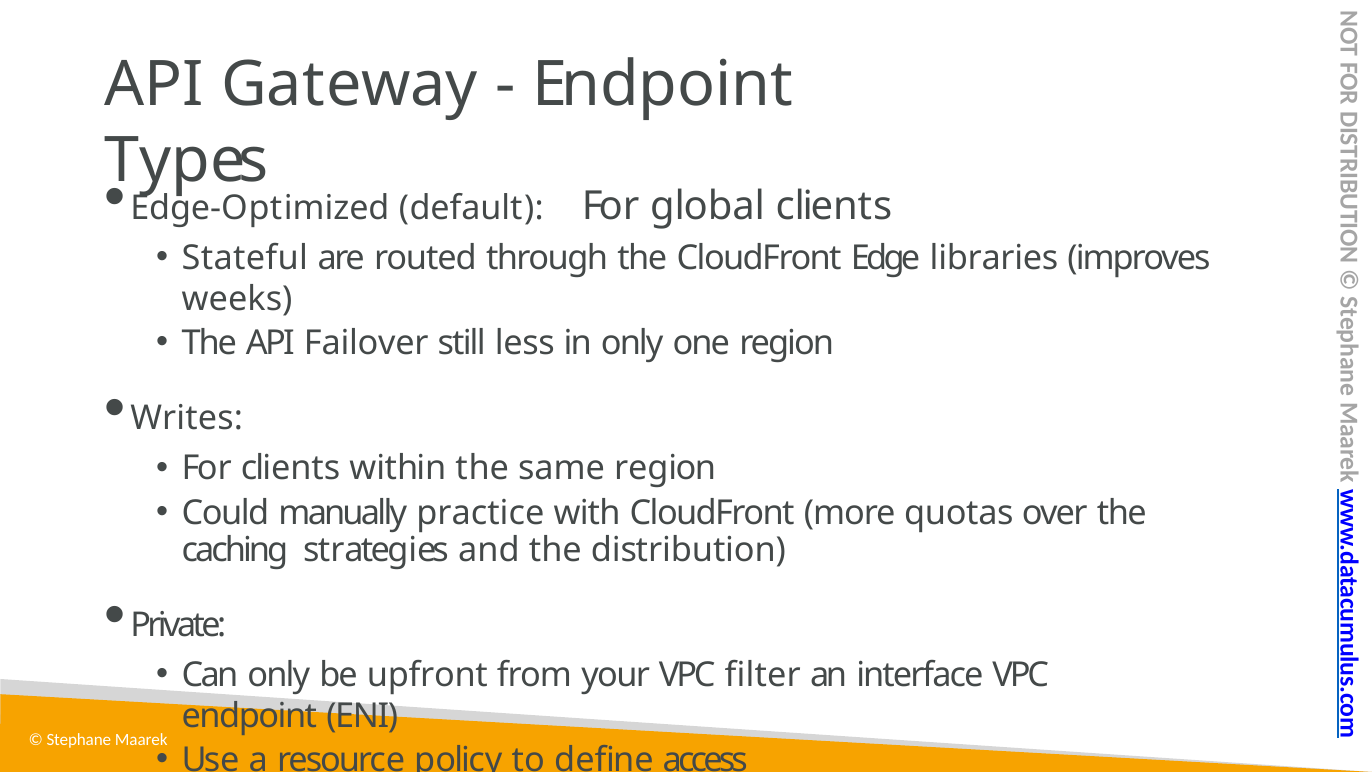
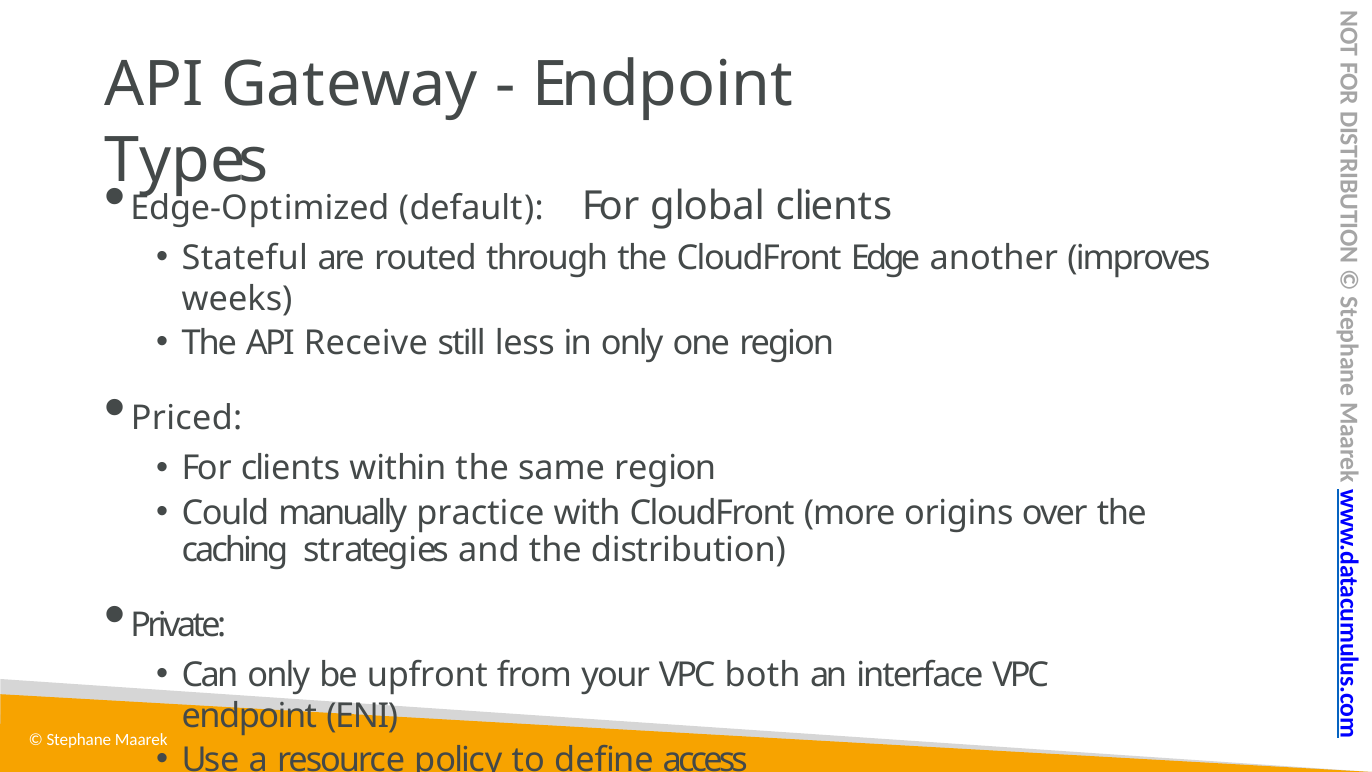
libraries: libraries -> another
Failover: Failover -> Receive
Writes: Writes -> Priced
quotas: quotas -> origins
filter: filter -> both
